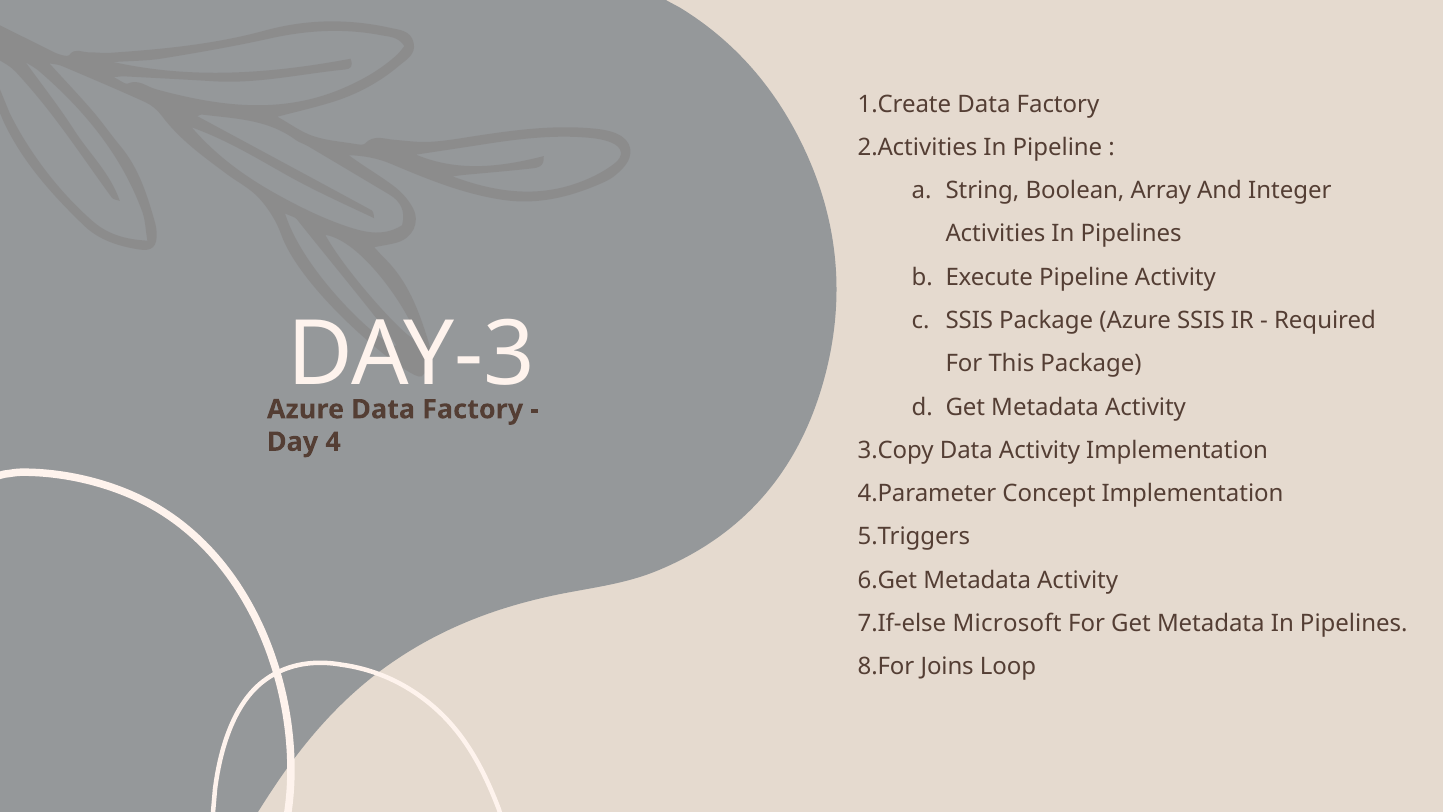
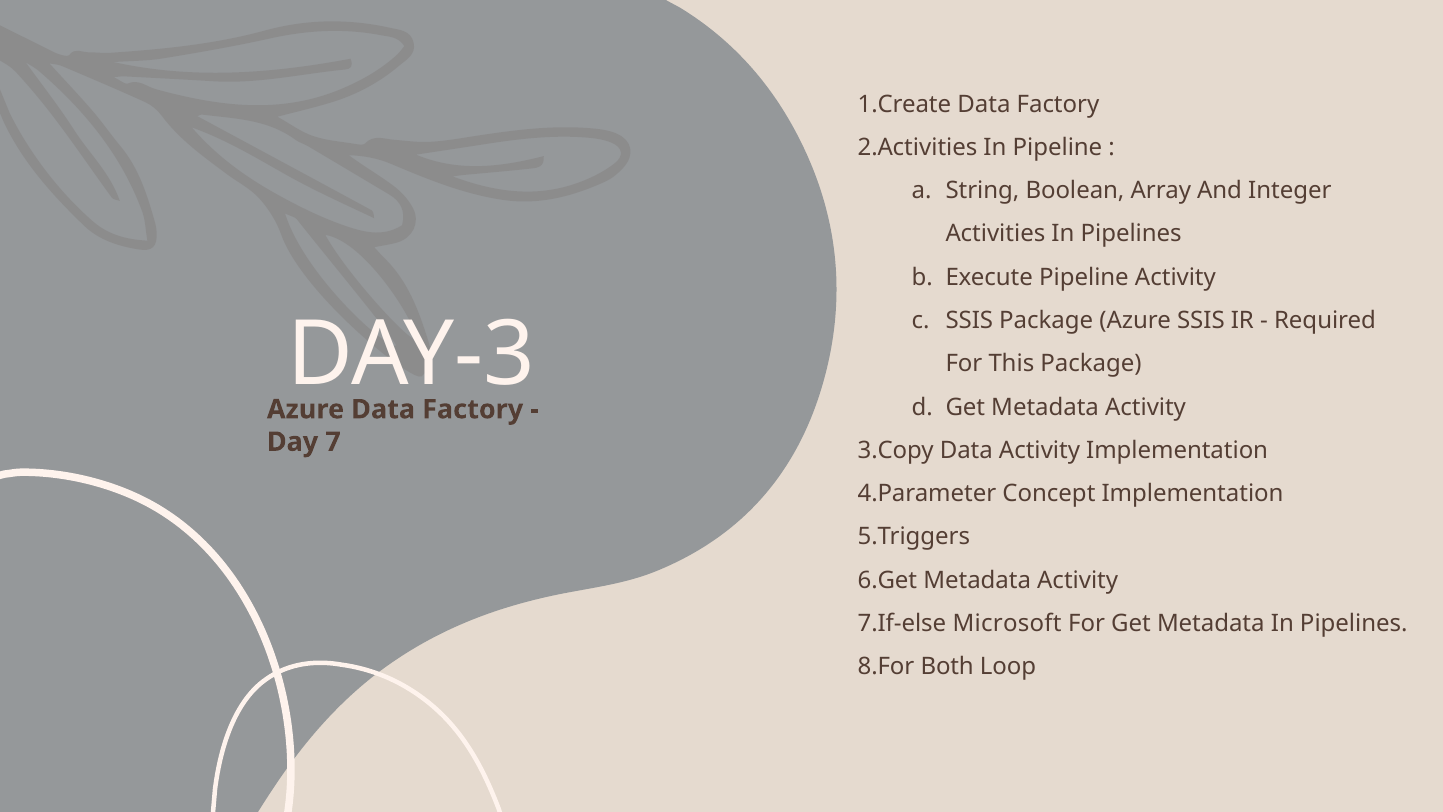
4: 4 -> 7
Joins: Joins -> Both
